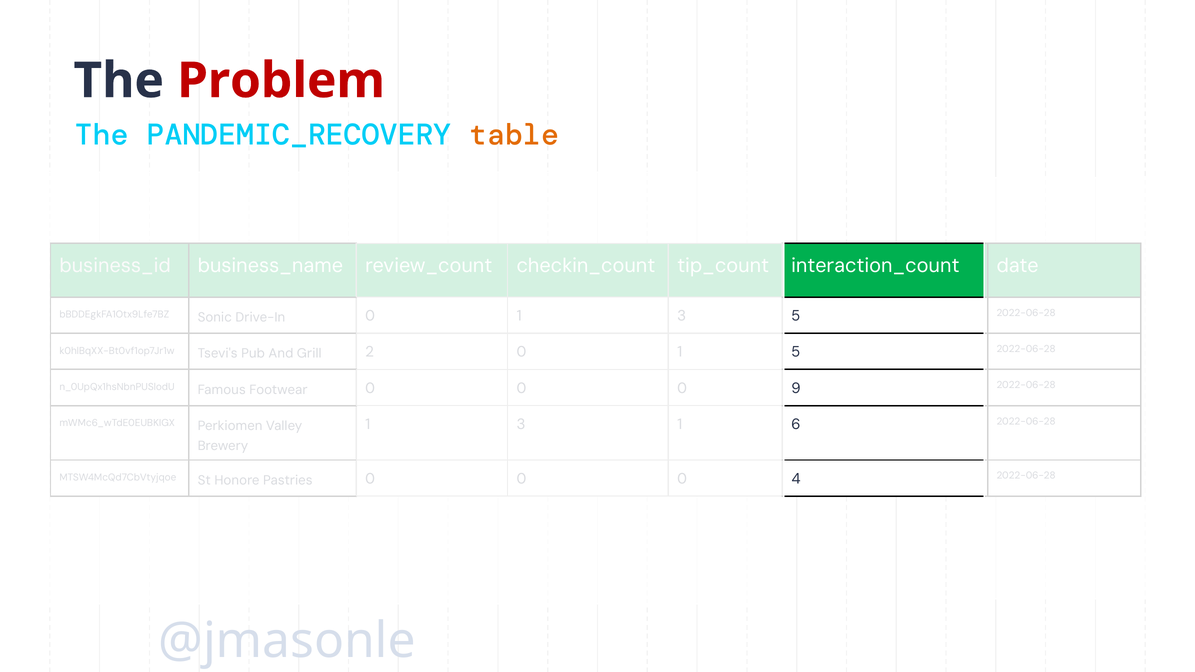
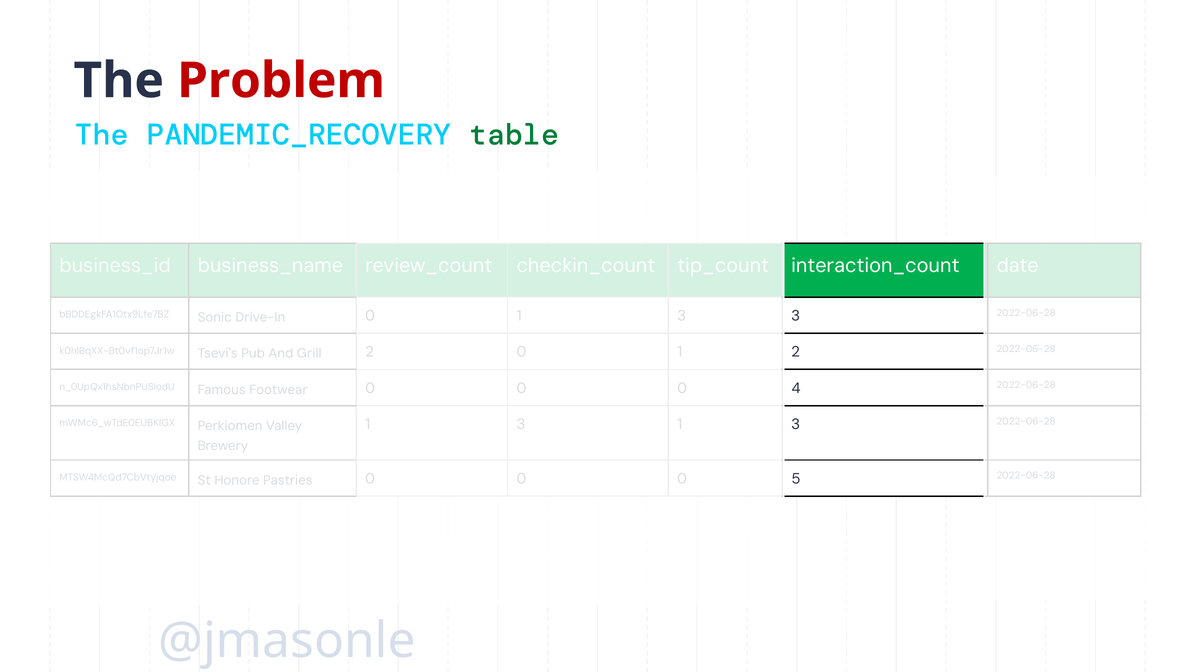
table colour: orange -> green
5 at (796, 316): 5 -> 3
5 at (796, 352): 5 -> 2
9: 9 -> 4
6 at (796, 424): 6 -> 3
4: 4 -> 5
